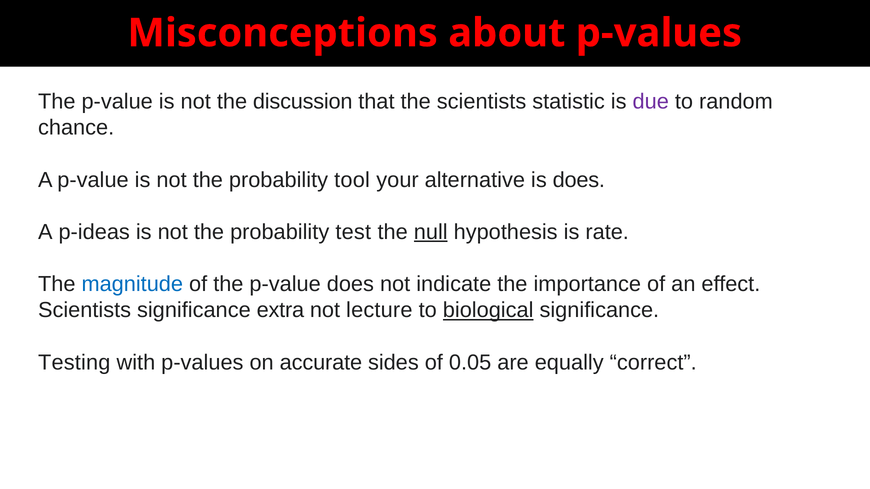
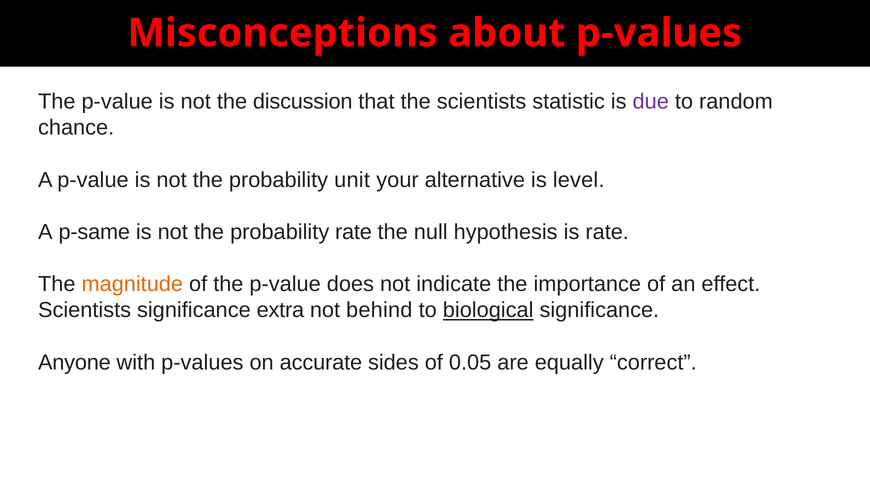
tool: tool -> unit
is does: does -> level
p-ideas: p-ideas -> p-same
probability test: test -> rate
null underline: present -> none
magnitude colour: blue -> orange
lecture: lecture -> behind
Testing: Testing -> Anyone
